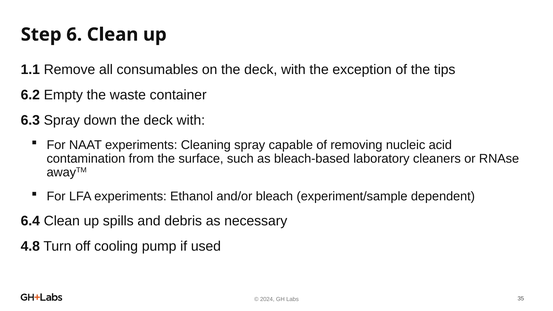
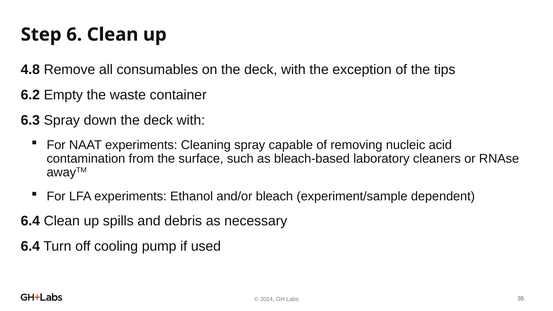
1.1: 1.1 -> 4.8
4.8 at (30, 246): 4.8 -> 6.4
